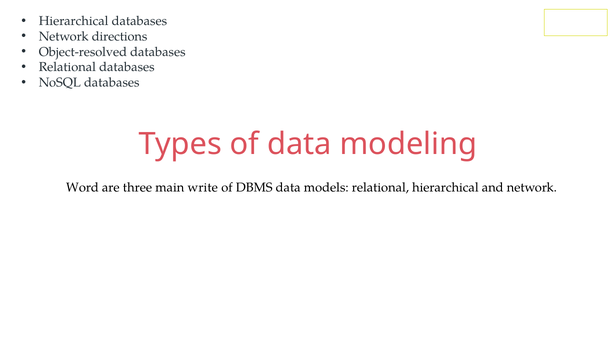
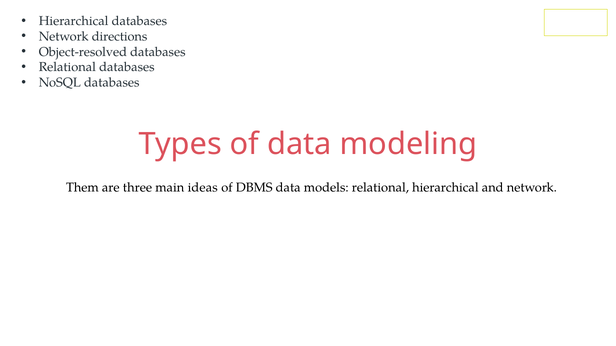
Word: Word -> Them
write: write -> ideas
